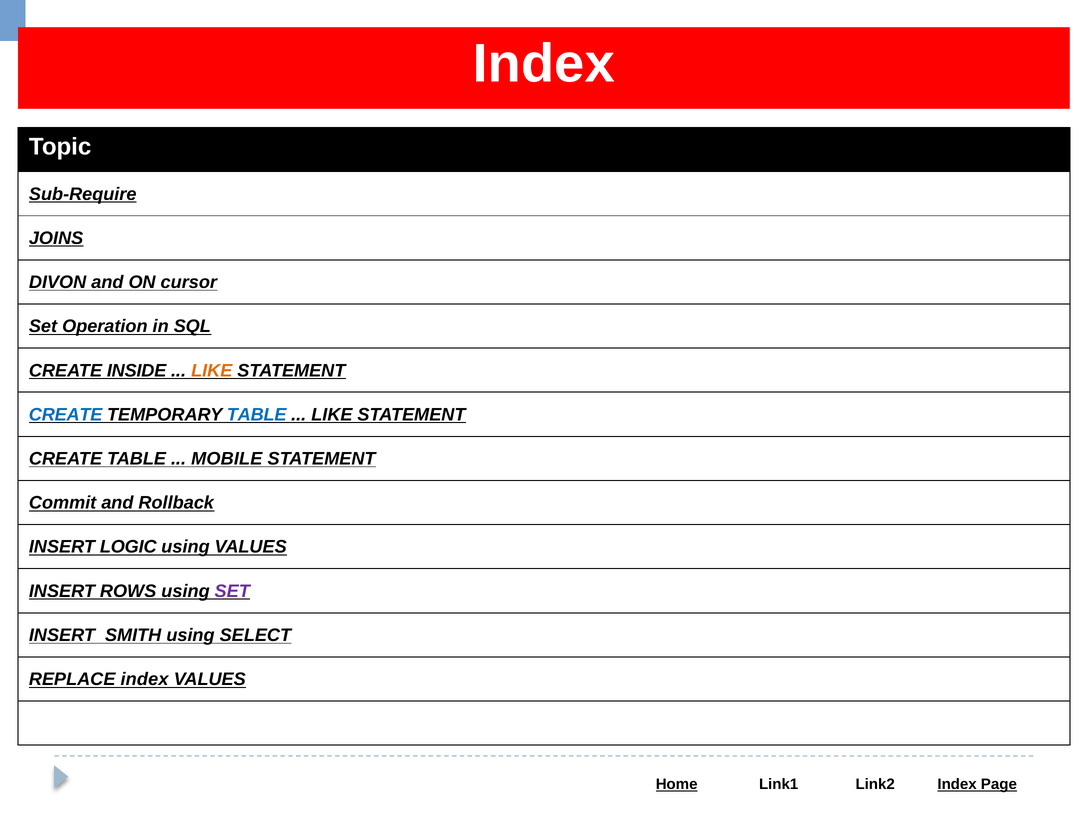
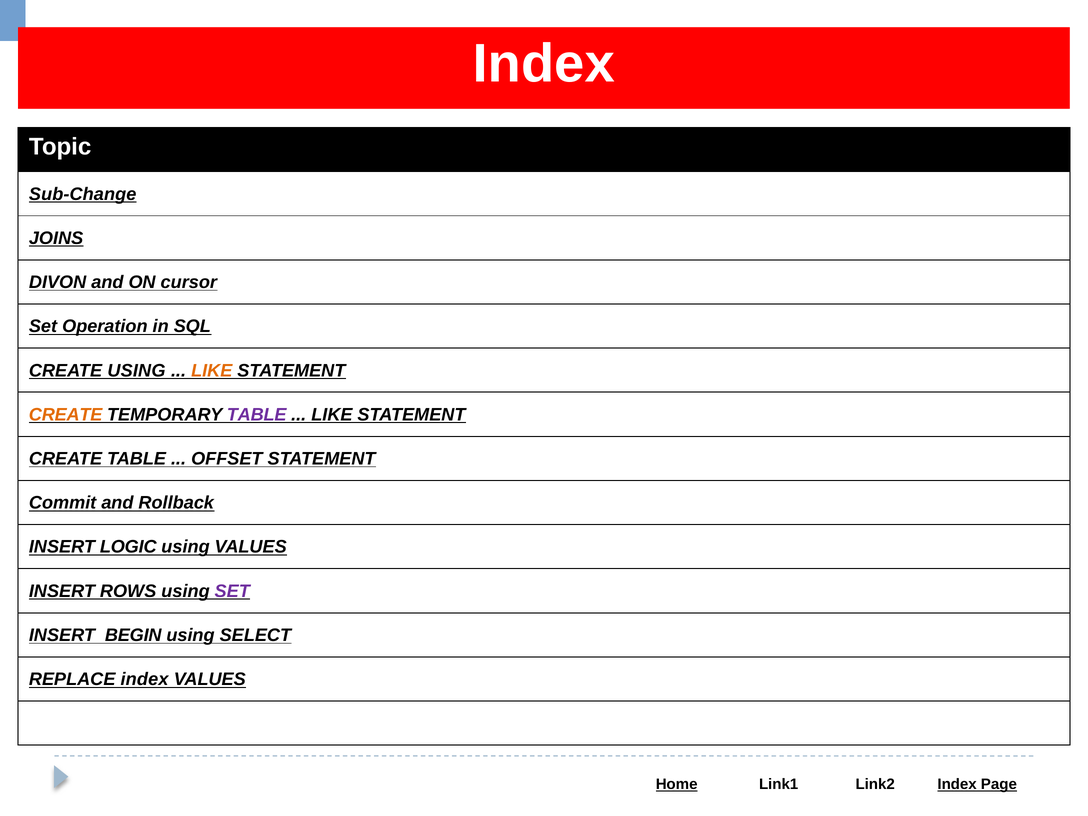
Sub-Require: Sub-Require -> Sub-Change
CREATE INSIDE: INSIDE -> USING
CREATE at (66, 415) colour: blue -> orange
TABLE at (257, 415) colour: blue -> purple
MOBILE: MOBILE -> OFFSET
SMITH: SMITH -> BEGIN
